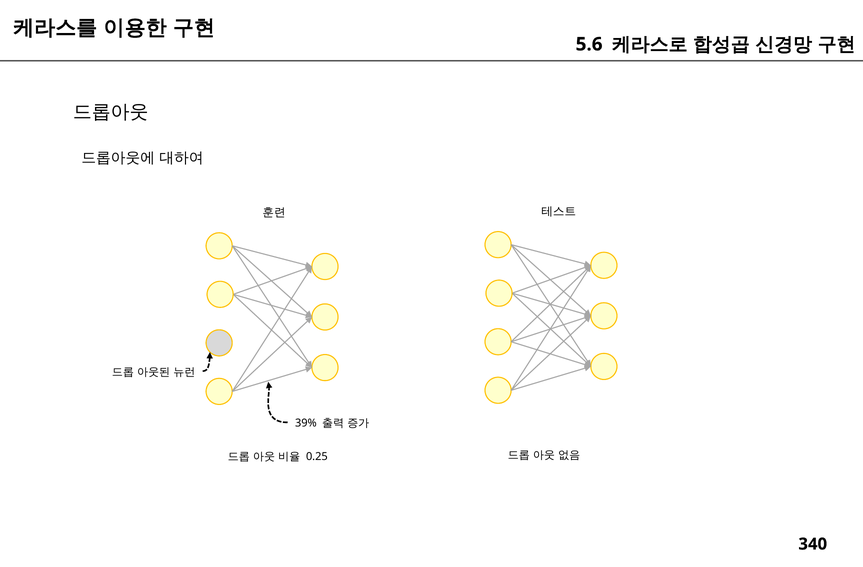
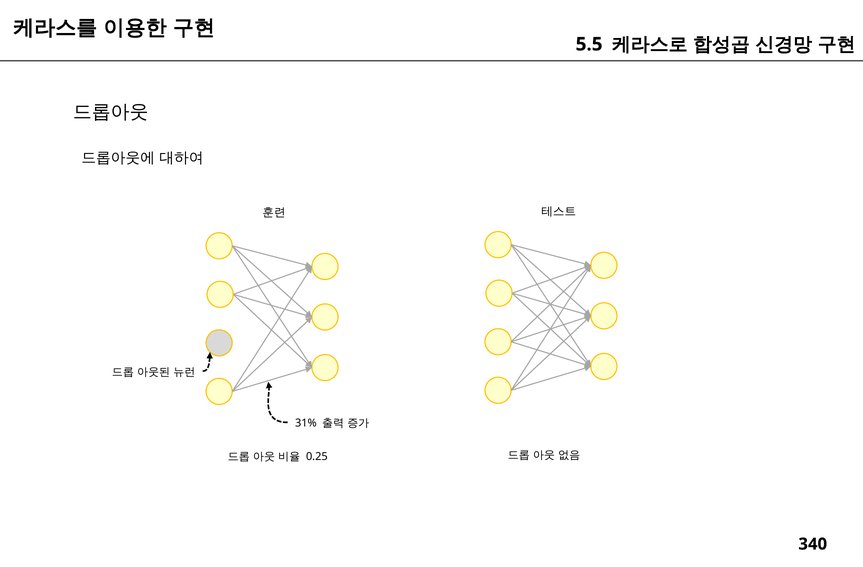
5.6: 5.6 -> 5.5
39%: 39% -> 31%
